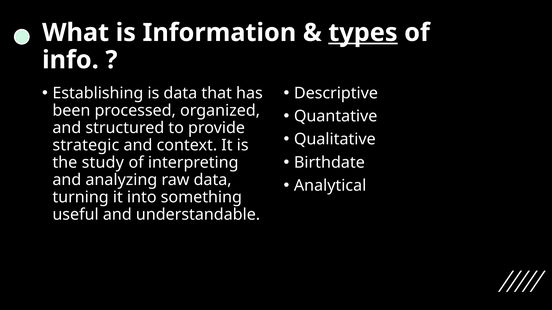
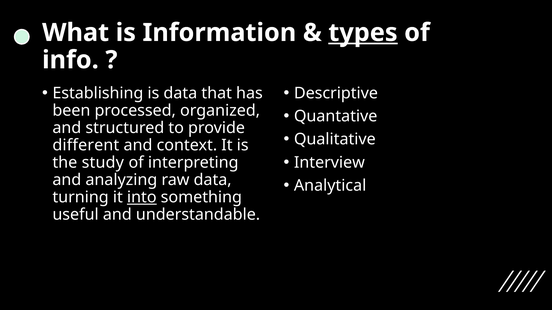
strategic: strategic -> different
Birthdate: Birthdate -> Interview
into underline: none -> present
